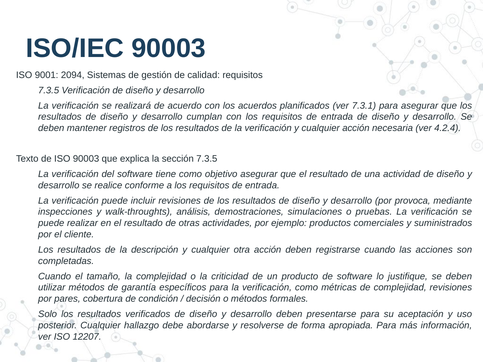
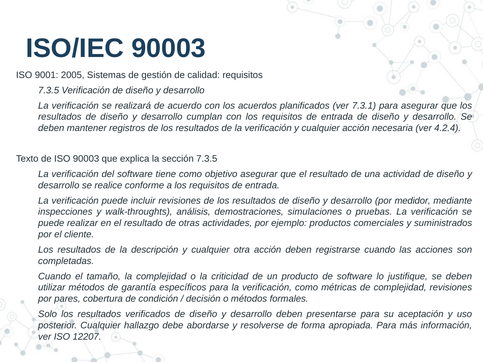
2094: 2094 -> 2005
provoca: provoca -> medidor
